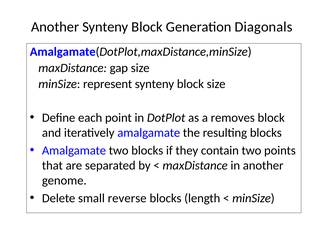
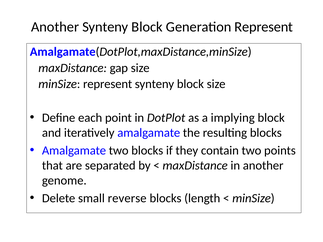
Generation Diagonals: Diagonals -> Represent
removes: removes -> implying
